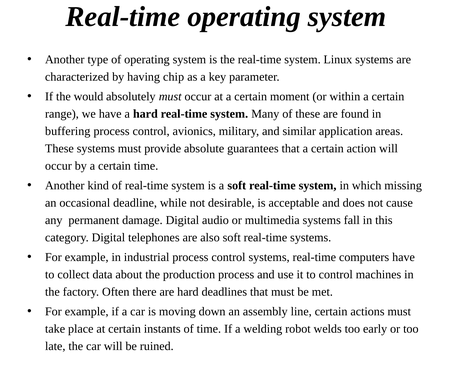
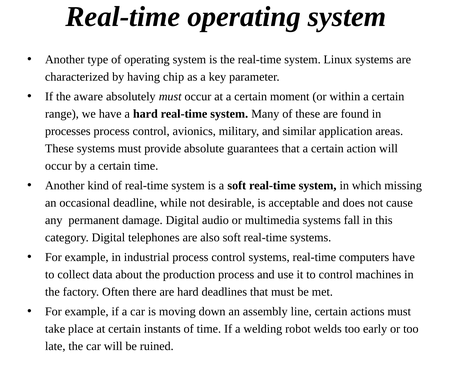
would: would -> aware
buffering: buffering -> processes
